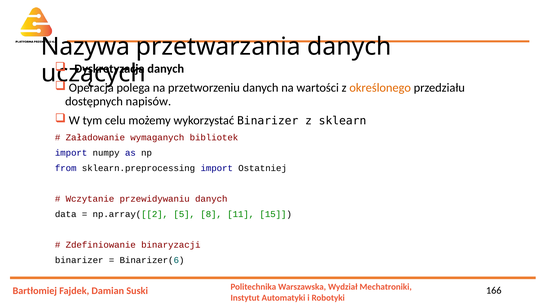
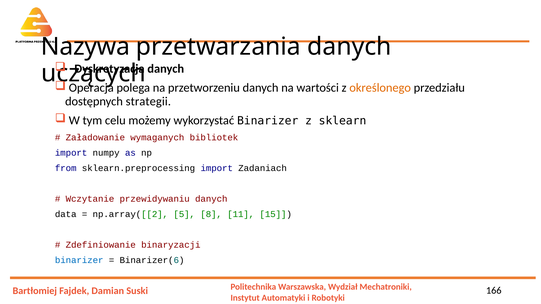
napisów: napisów -> strategii
Ostatniej: Ostatniej -> Zadaniach
binarizer at (79, 261) colour: black -> blue
